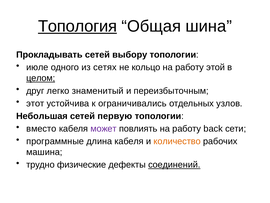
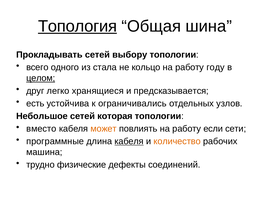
июле: июле -> всего
сетях: сетях -> стала
этой: этой -> году
знаменитый: знаменитый -> хранящиеся
переизбыточным: переизбыточным -> предсказывается
этот: этот -> есть
Небольшая: Небольшая -> Небольшое
первую: первую -> которая
может colour: purple -> orange
back: back -> если
кабеля at (129, 141) underline: none -> present
соединений underline: present -> none
